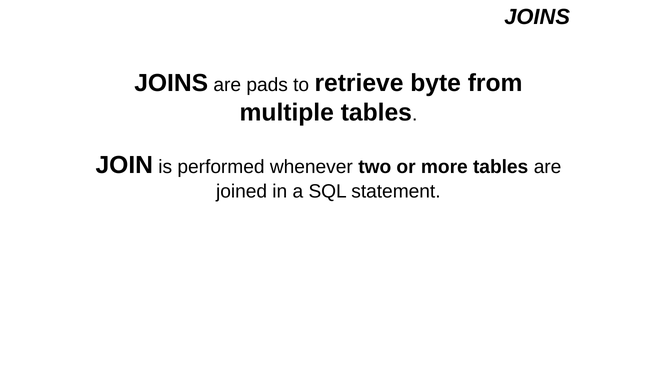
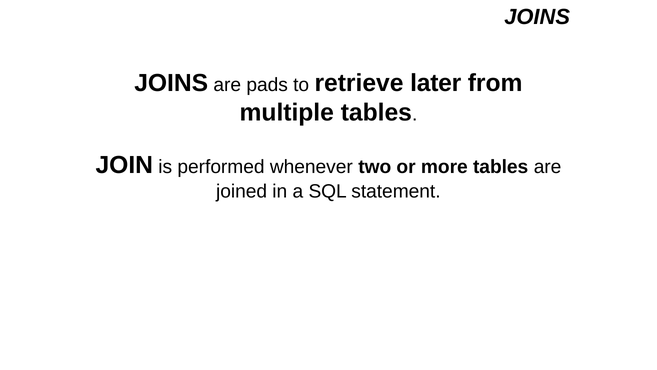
byte: byte -> later
